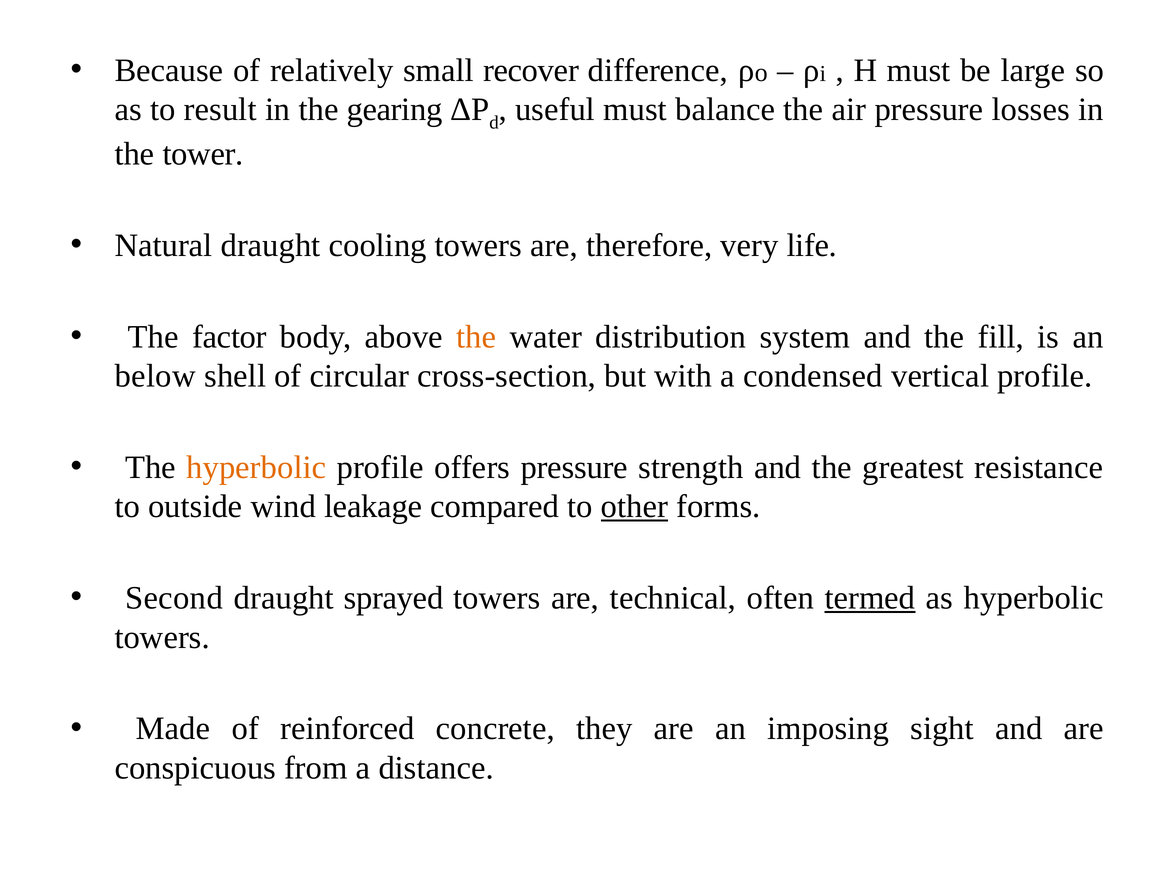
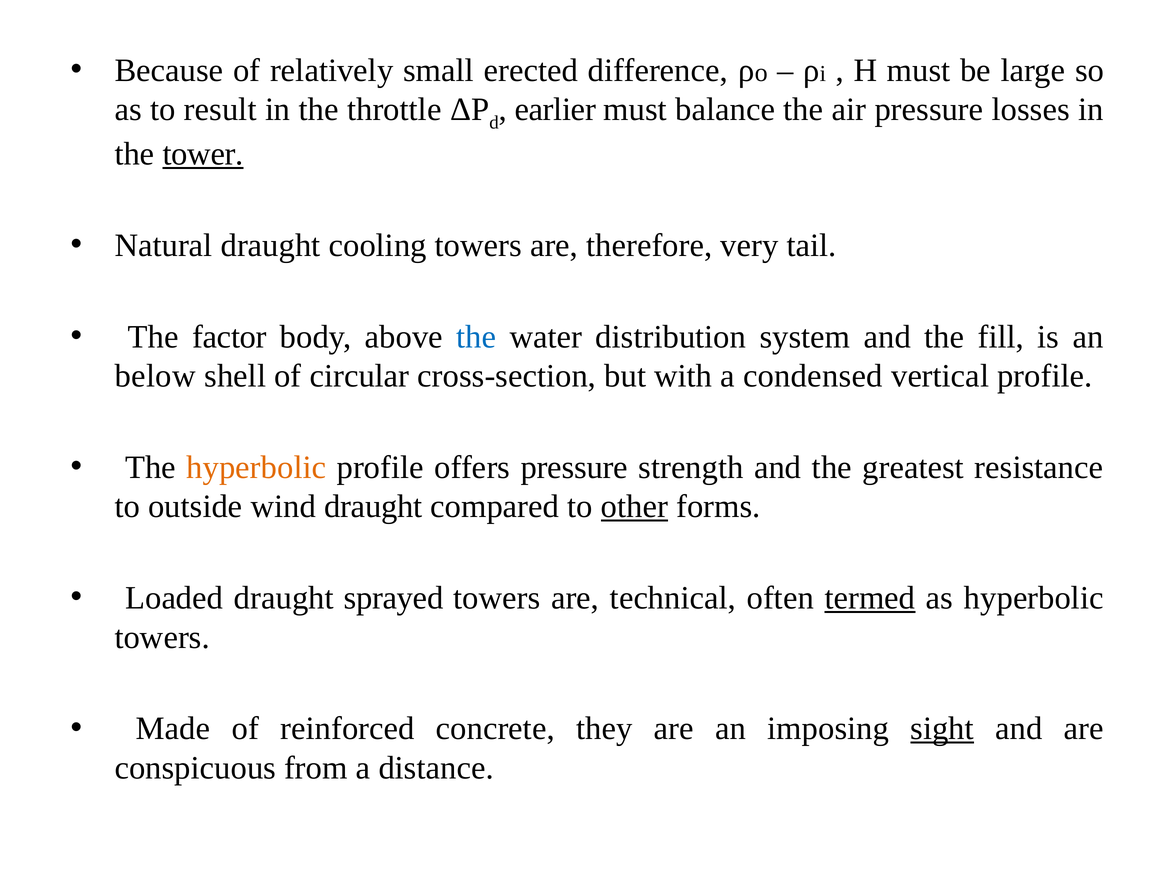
recover: recover -> erected
gearing: gearing -> throttle
useful: useful -> earlier
tower underline: none -> present
life: life -> tail
the at (476, 337) colour: orange -> blue
wind leakage: leakage -> draught
Second: Second -> Loaded
sight underline: none -> present
